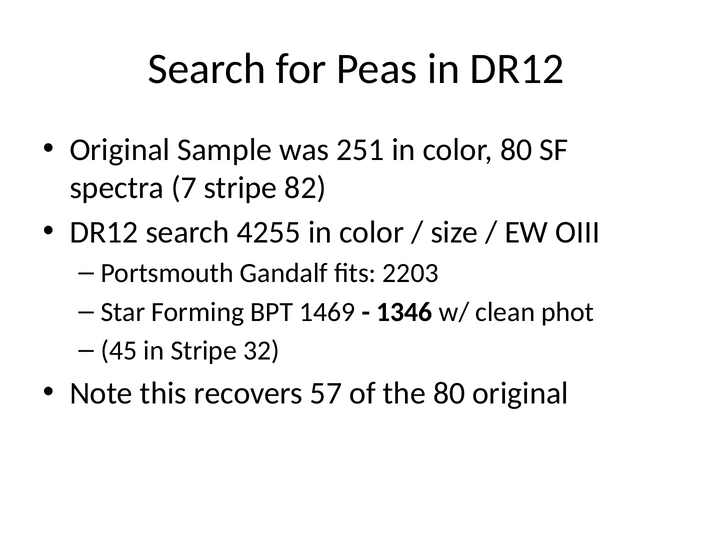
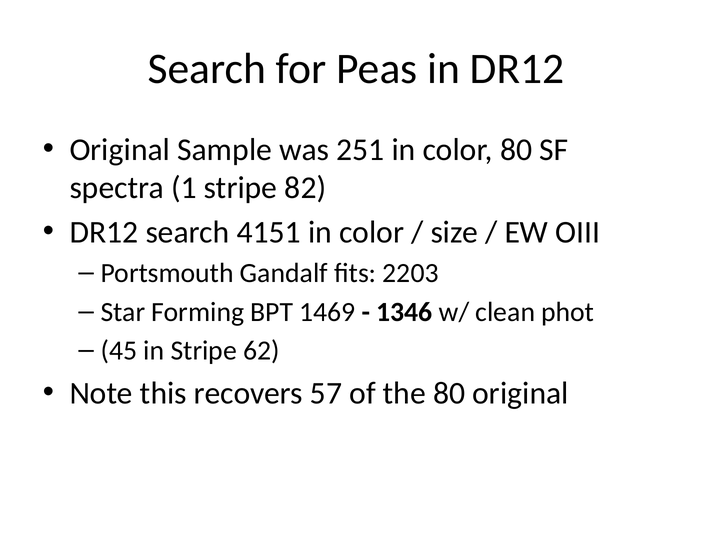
7: 7 -> 1
4255: 4255 -> 4151
32: 32 -> 62
